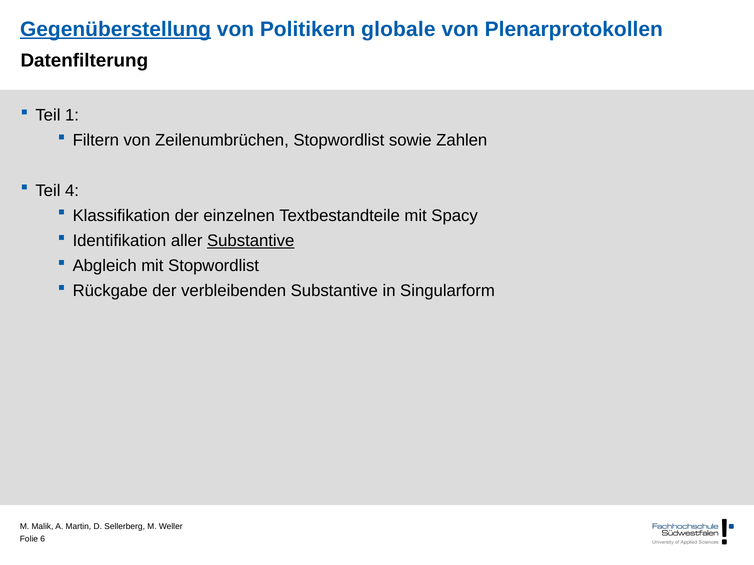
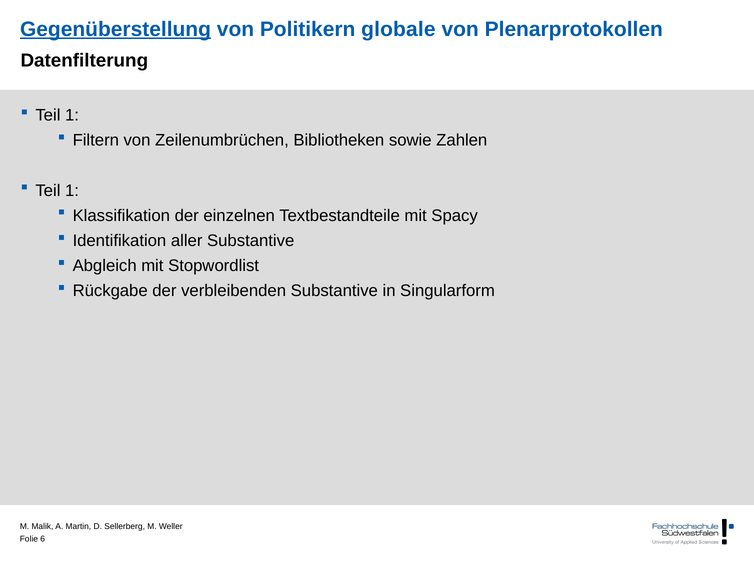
Zeilenumbrüchen Stopwordlist: Stopwordlist -> Bibliotheken
4 at (72, 191): 4 -> 1
Substantive at (251, 241) underline: present -> none
